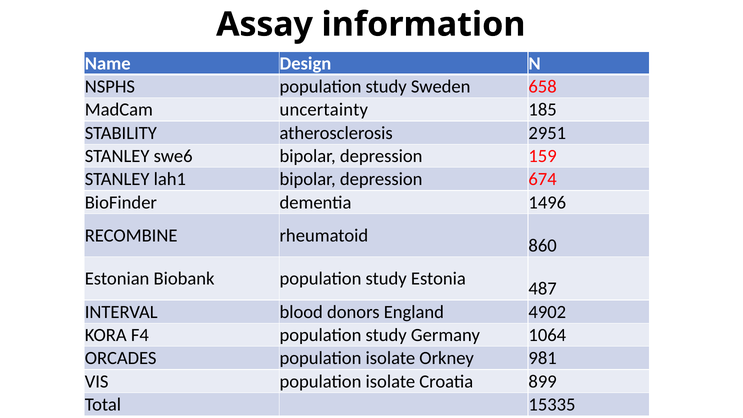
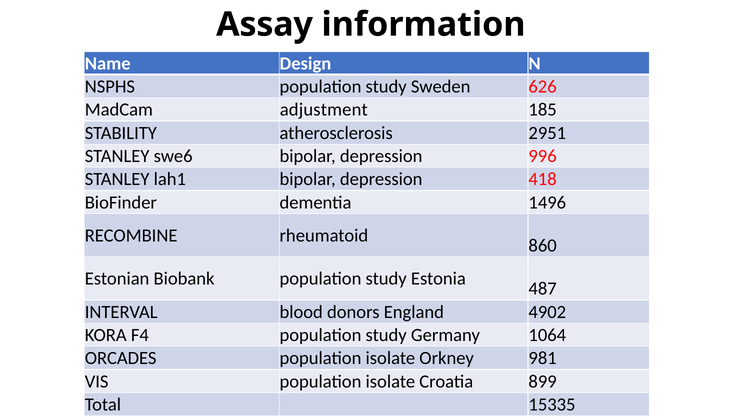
658: 658 -> 626
uncertainty: uncertainty -> adjustment
159: 159 -> 996
674: 674 -> 418
